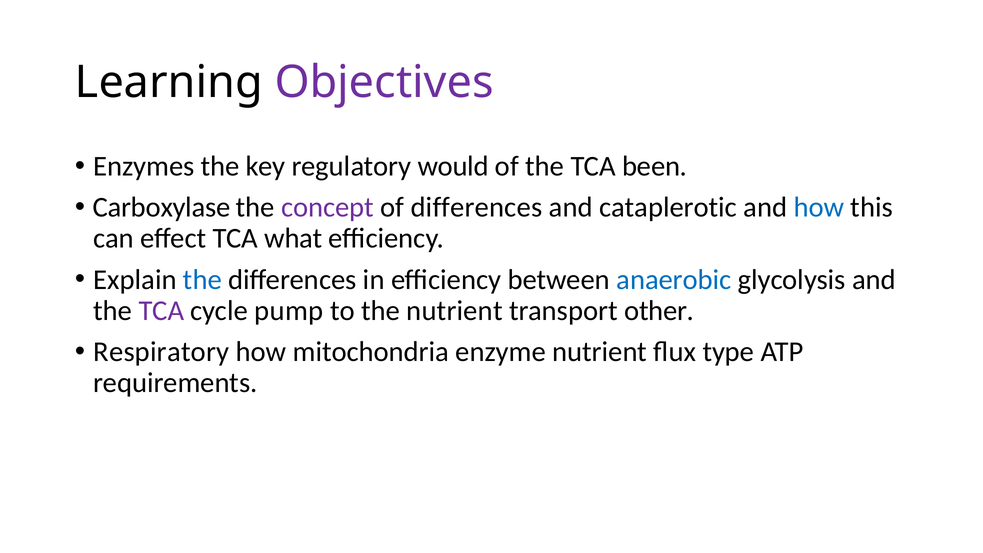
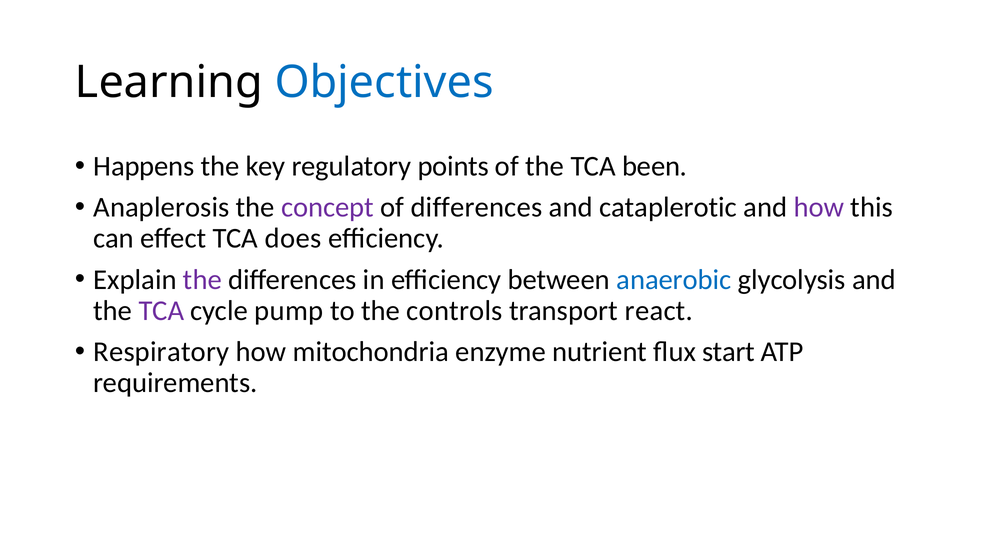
Objectives colour: purple -> blue
Enzymes: Enzymes -> Happens
would: would -> points
Carboxylase: Carboxylase -> Anaplerosis
how at (819, 207) colour: blue -> purple
what: what -> does
the at (202, 280) colour: blue -> purple
the nutrient: nutrient -> controls
other: other -> react
type: type -> start
